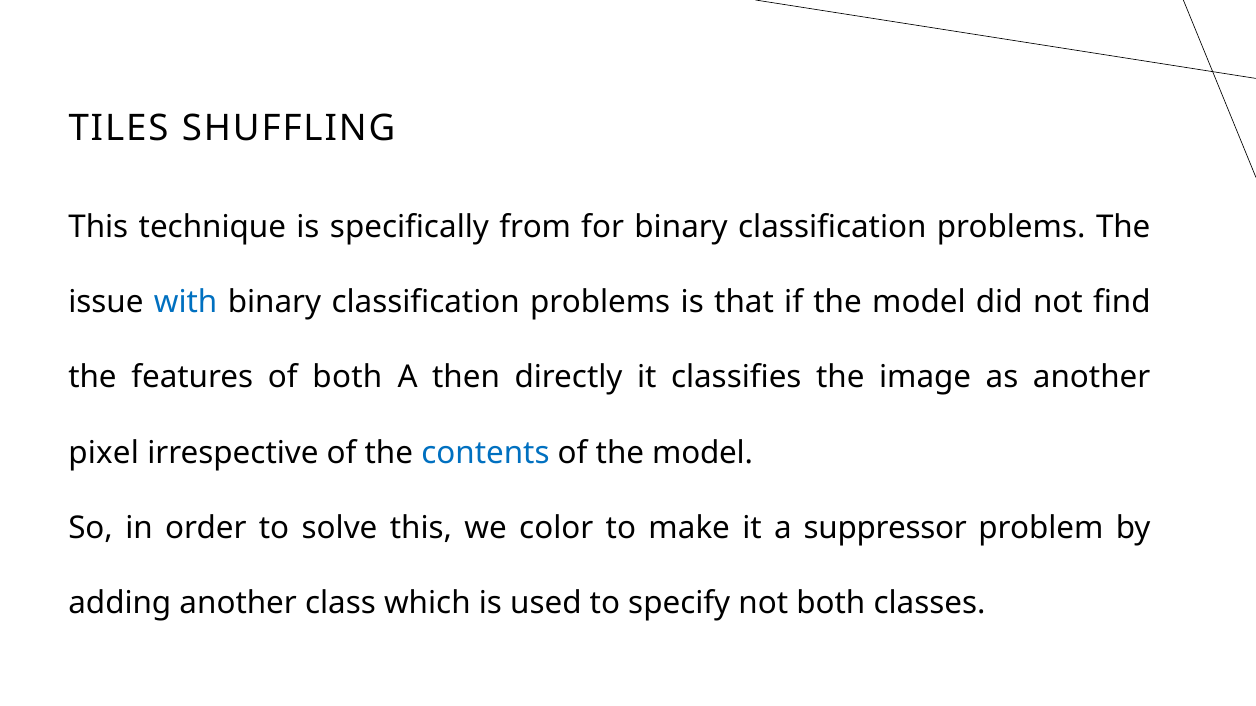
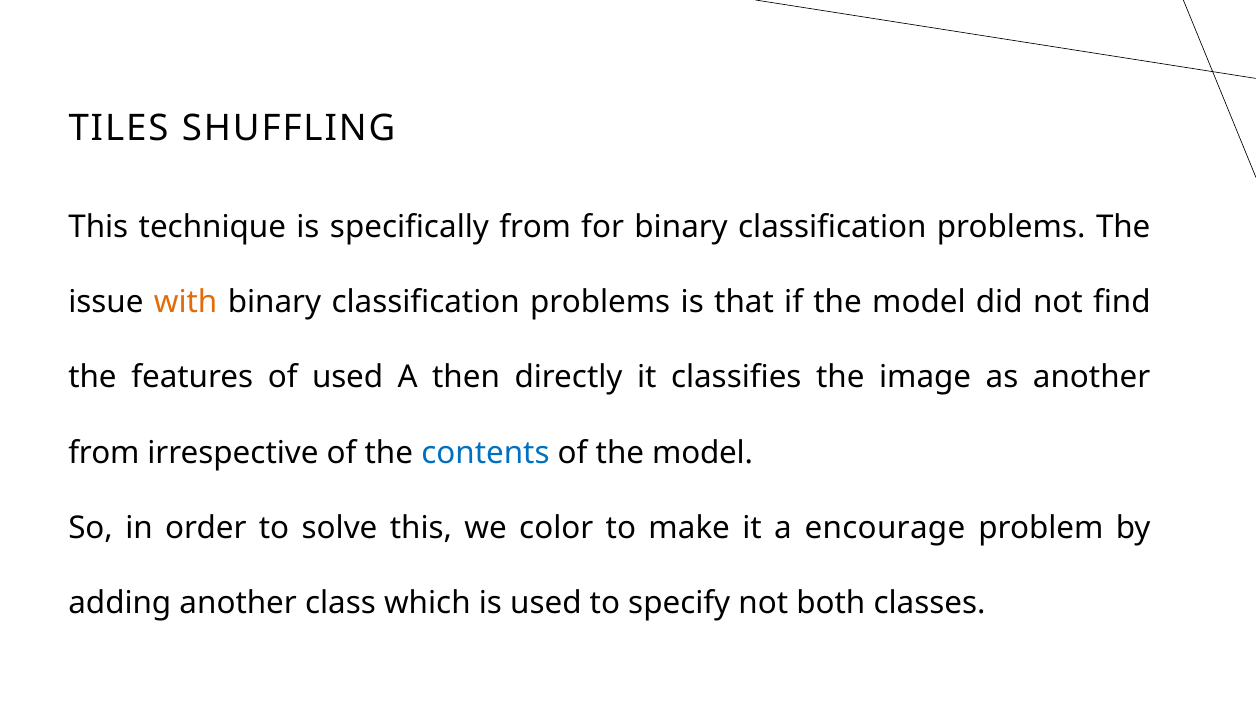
with colour: blue -> orange
of both: both -> used
pixel at (104, 453): pixel -> from
suppressor: suppressor -> encourage
